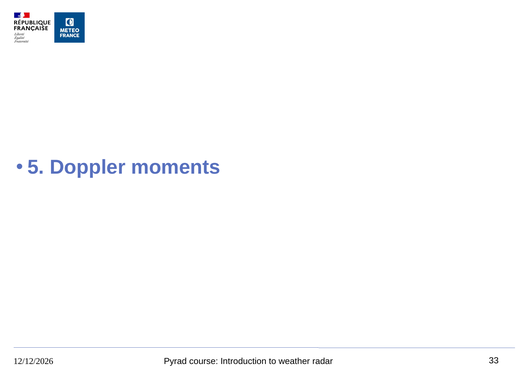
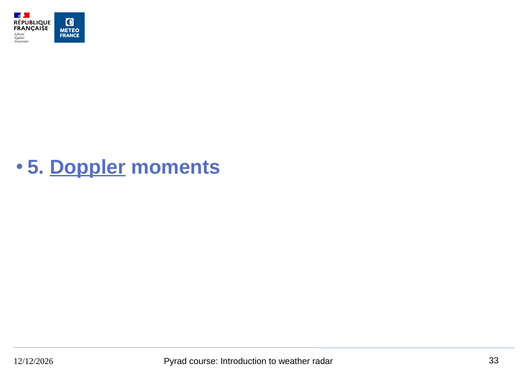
Doppler underline: none -> present
